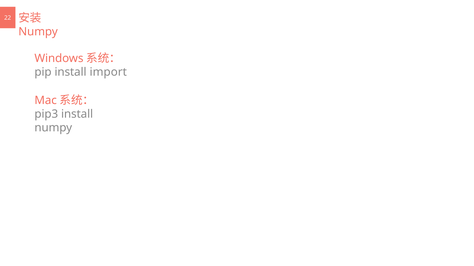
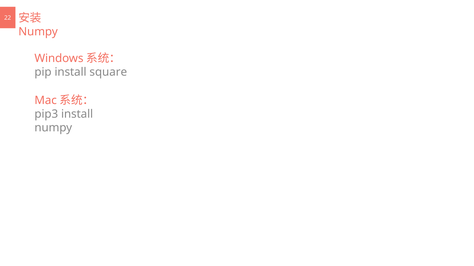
import: import -> square
